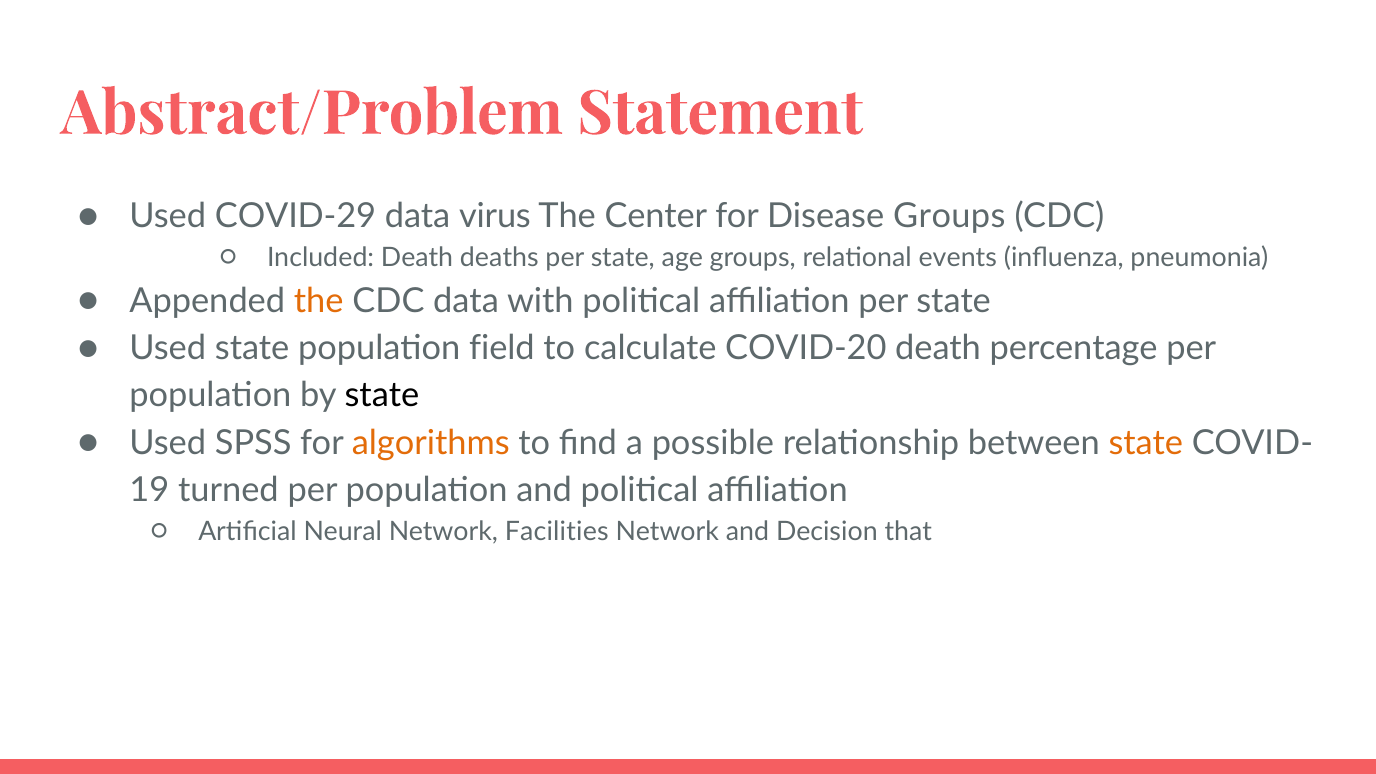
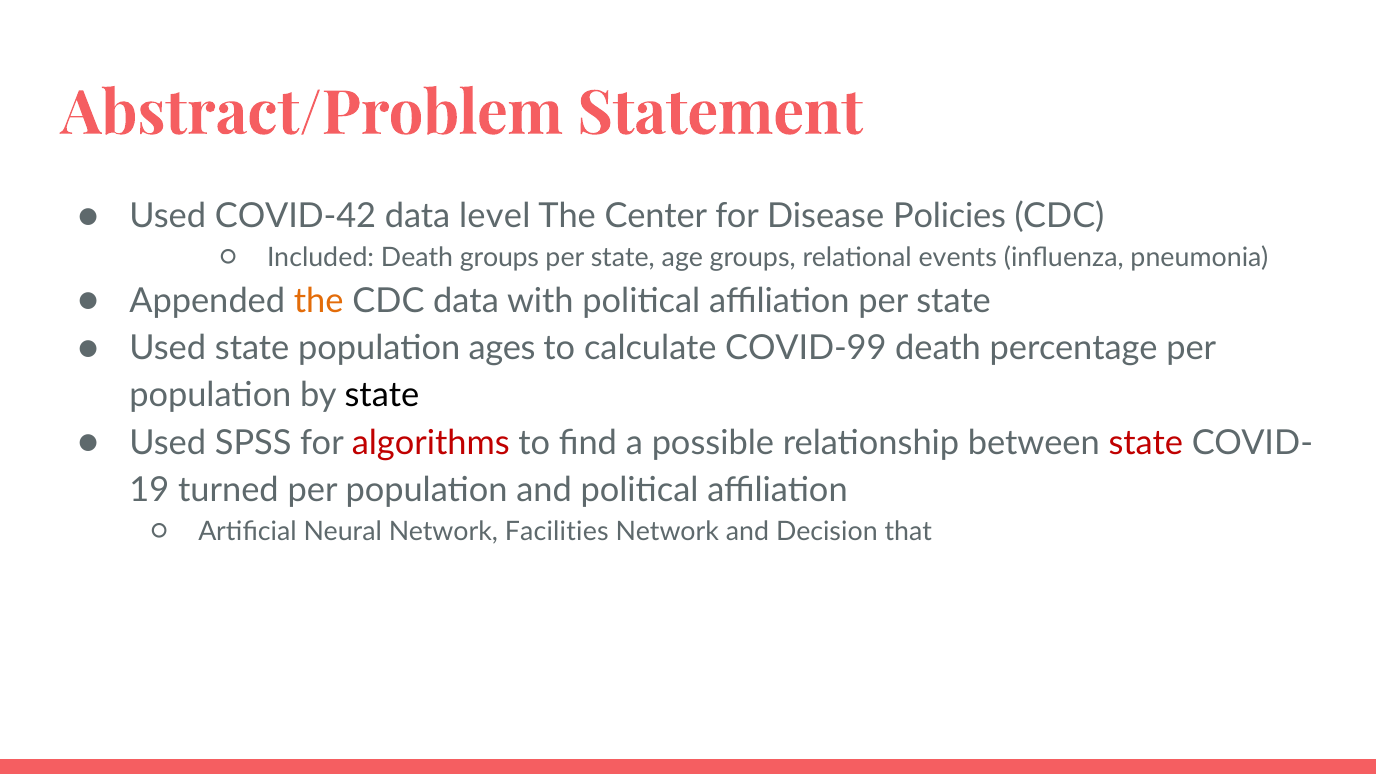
COVID-29: COVID-29 -> COVID-42
virus: virus -> level
Disease Groups: Groups -> Policies
Death deaths: deaths -> groups
field: field -> ages
COVID-20: COVID-20 -> COVID-99
algorithms colour: orange -> red
state at (1146, 443) colour: orange -> red
